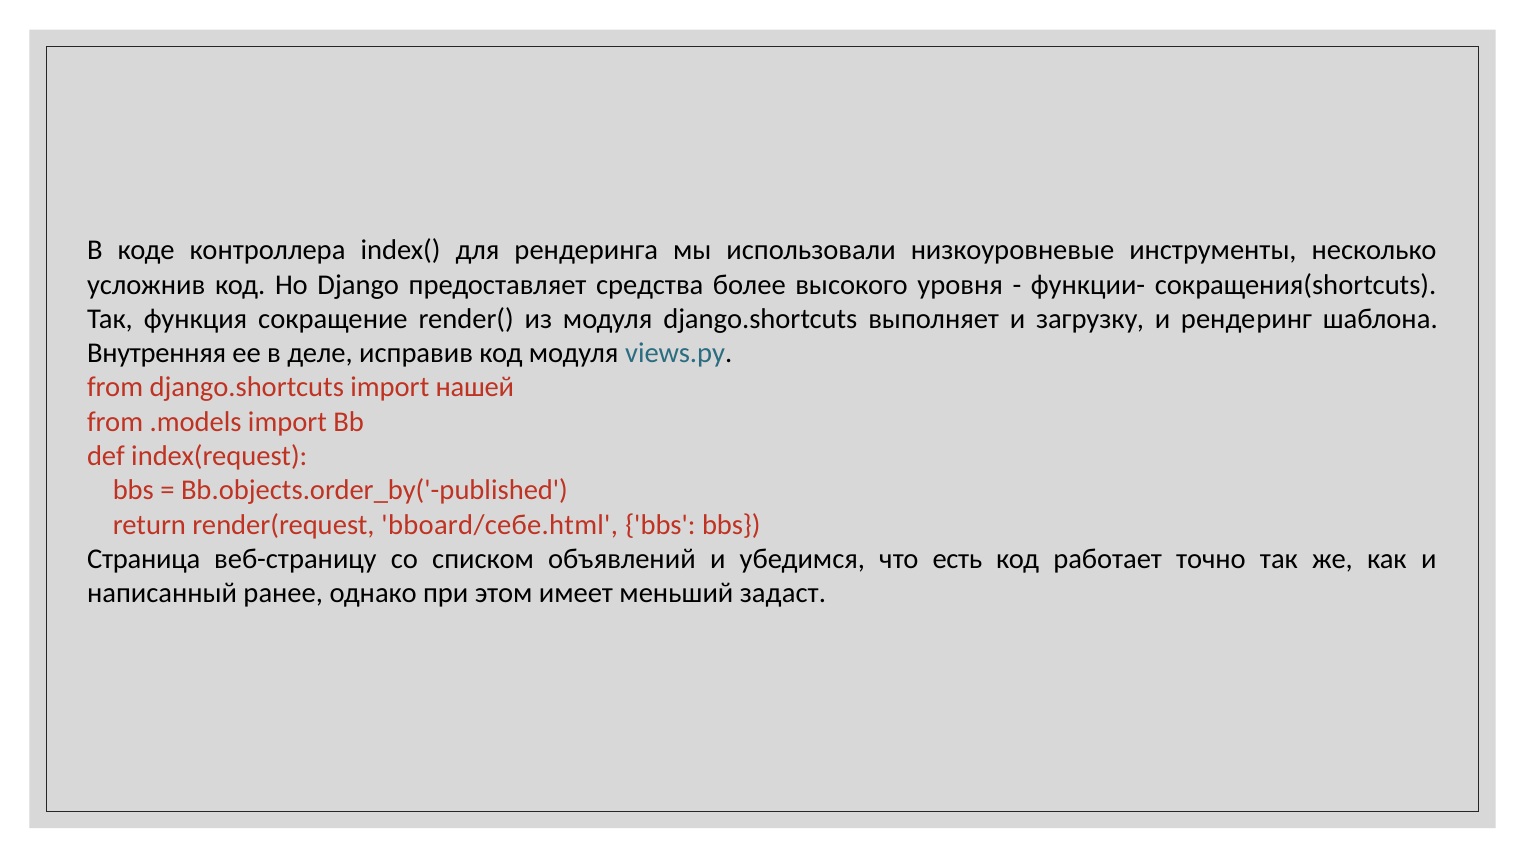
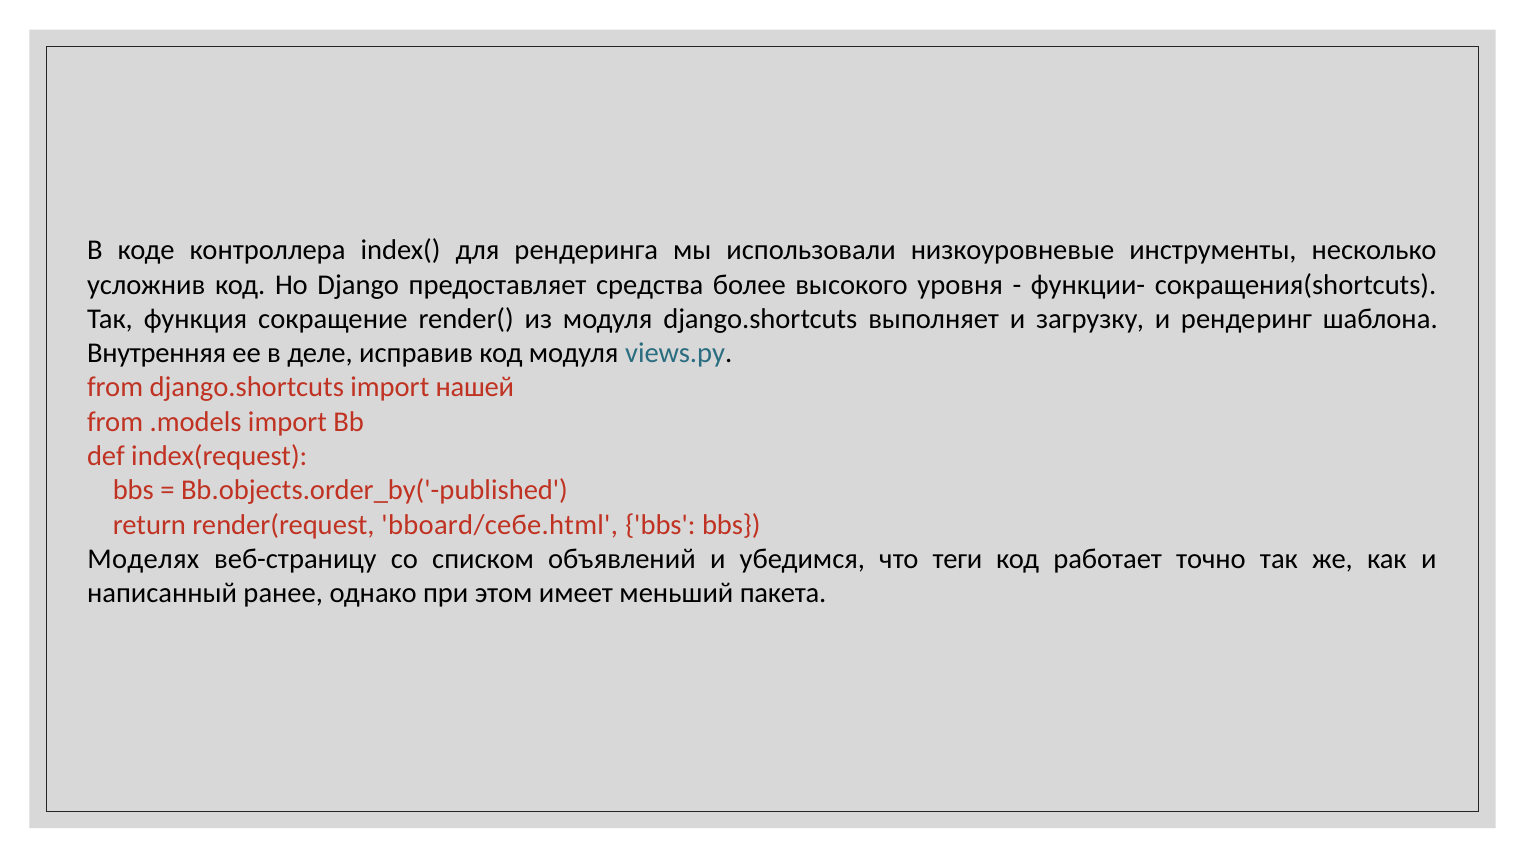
Страница: Страница -> Моделях
есть: есть -> теги
задаст: задаст -> пакета
